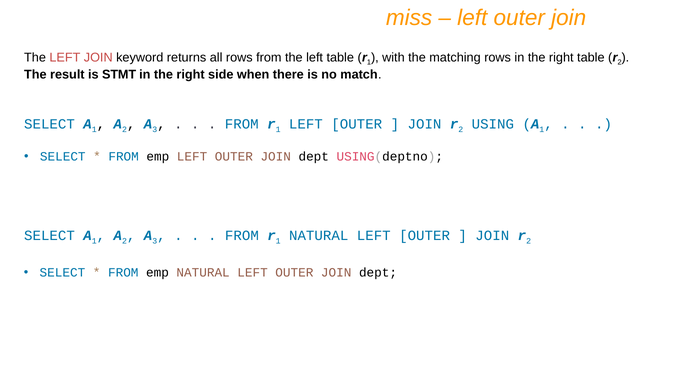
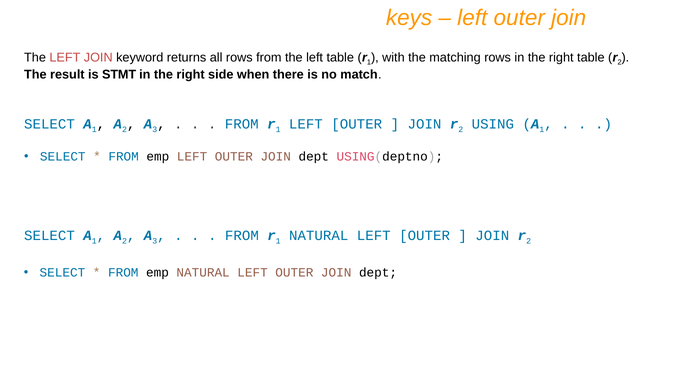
miss: miss -> keys
